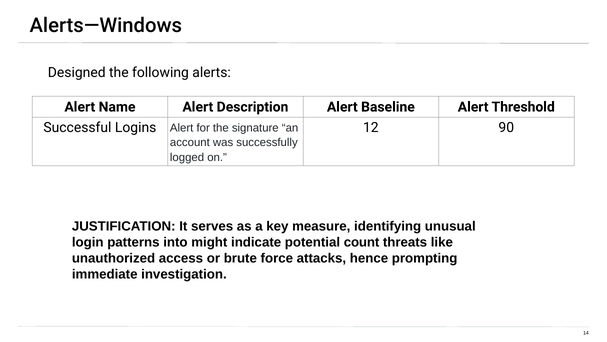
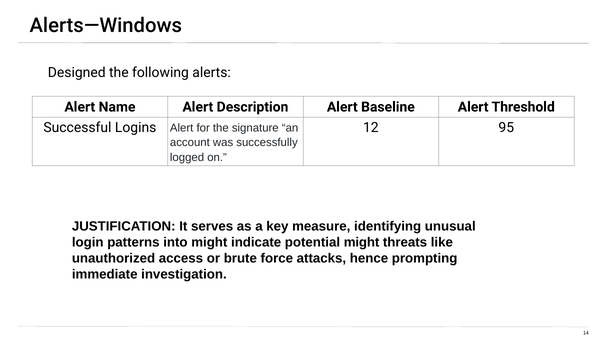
90: 90 -> 95
potential count: count -> might
